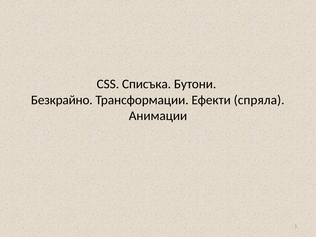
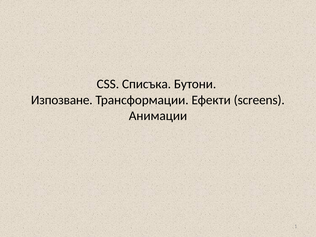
Безкрайно: Безкрайно -> Изпозване
спряла: спряла -> screens
